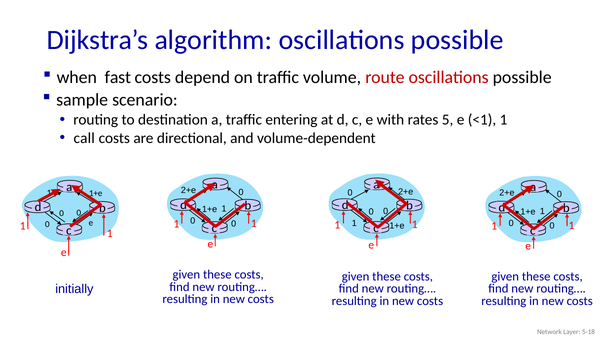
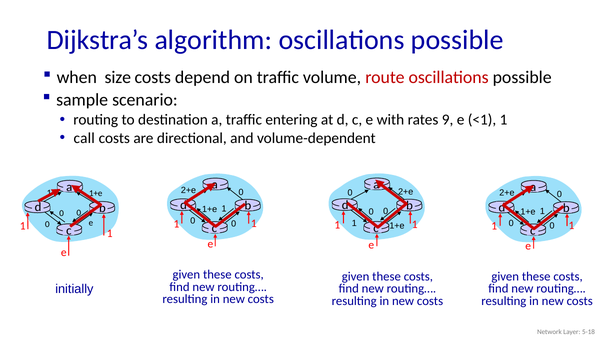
fast: fast -> size
5: 5 -> 9
